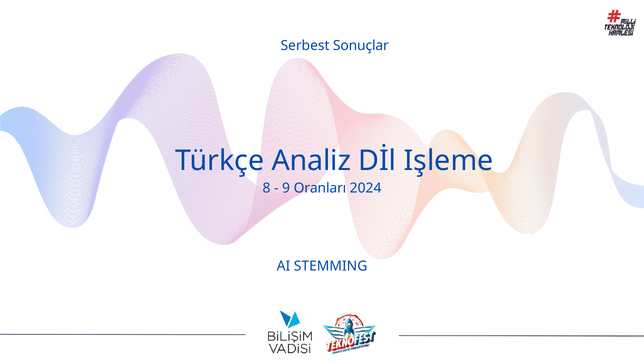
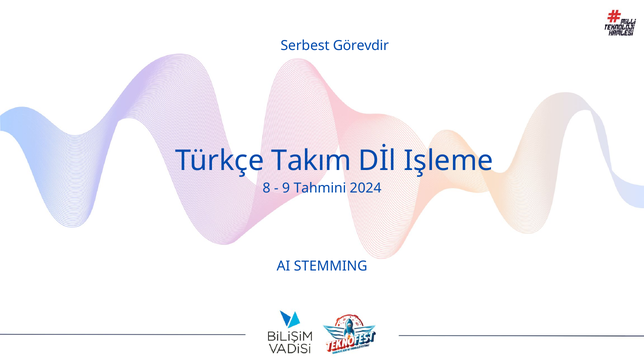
Sonuçlar: Sonuçlar -> Görevdir
Analiz: Analiz -> Takım
Oranları: Oranları -> Tahmini
